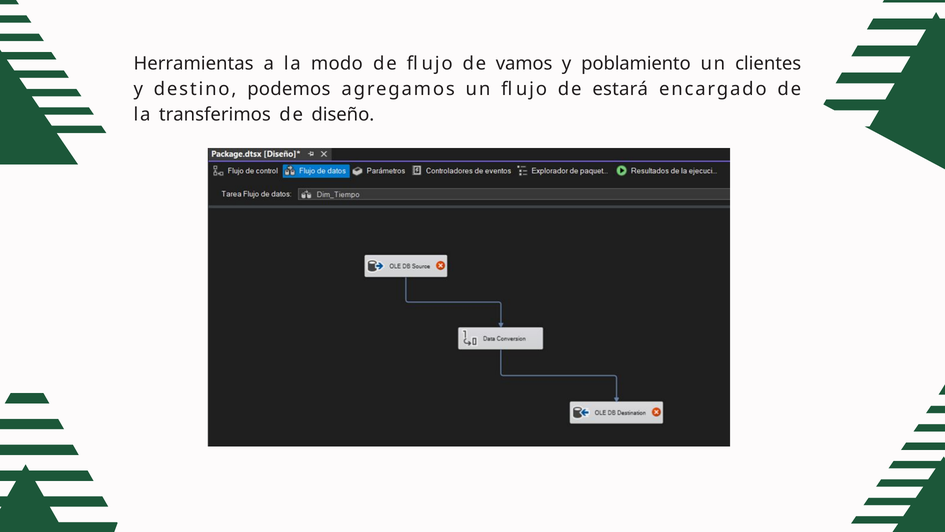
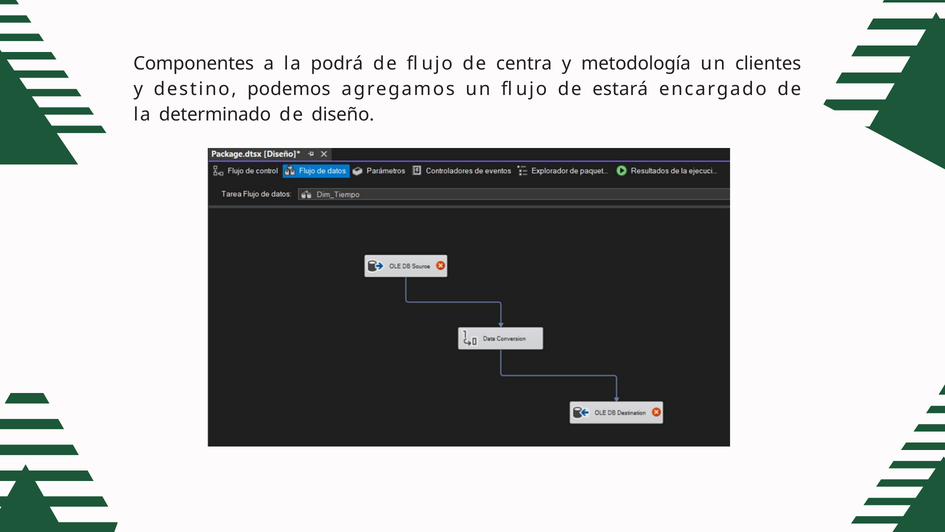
Herramientas: Herramientas -> Componentes
modo: modo -> podrá
vamos: vamos -> centra
poblamiento: poblamiento -> metodología
transferimos: transferimos -> determinado
